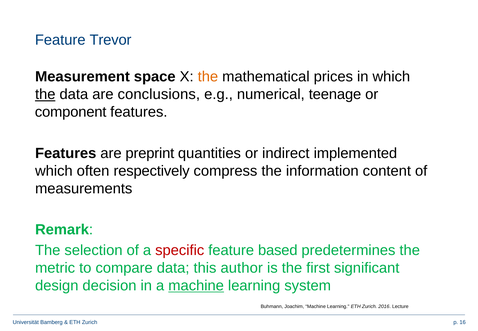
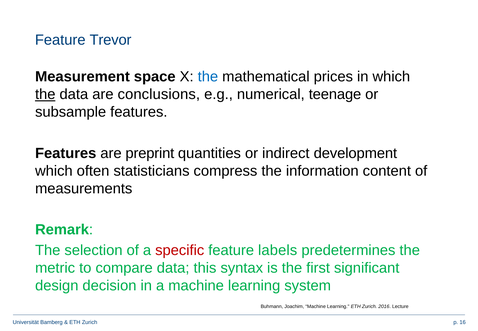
the at (208, 77) colour: orange -> blue
component: component -> subsample
implemented: implemented -> development
respectively: respectively -> statisticians
based: based -> labels
author: author -> syntax
machine at (196, 286) underline: present -> none
